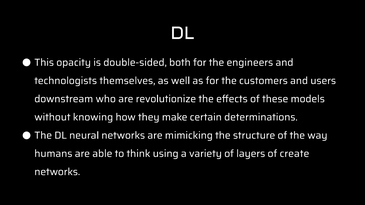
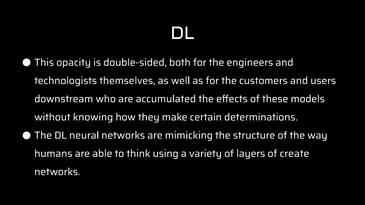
revolutionize: revolutionize -> accumulated
